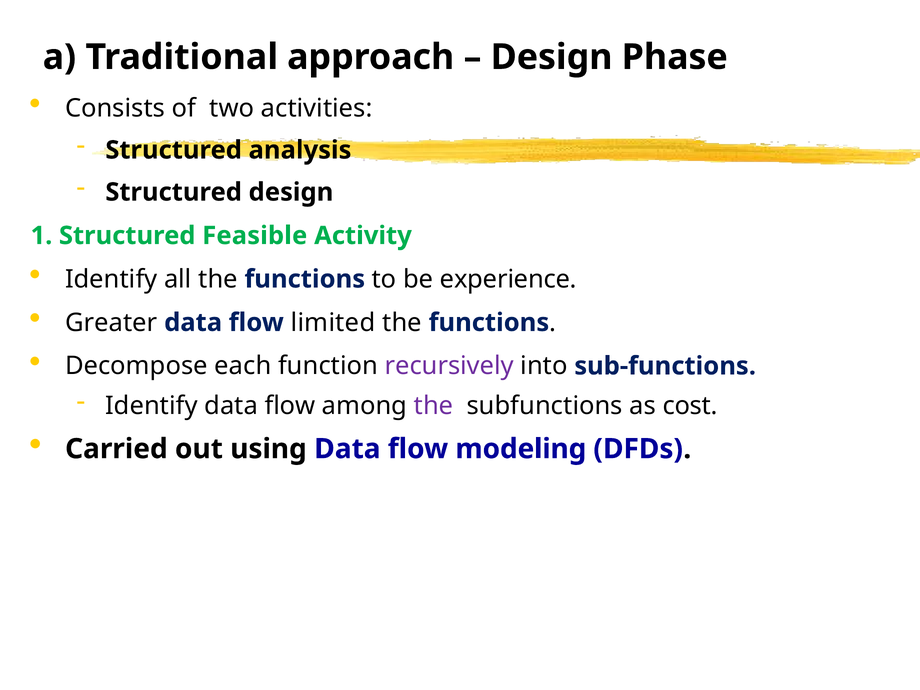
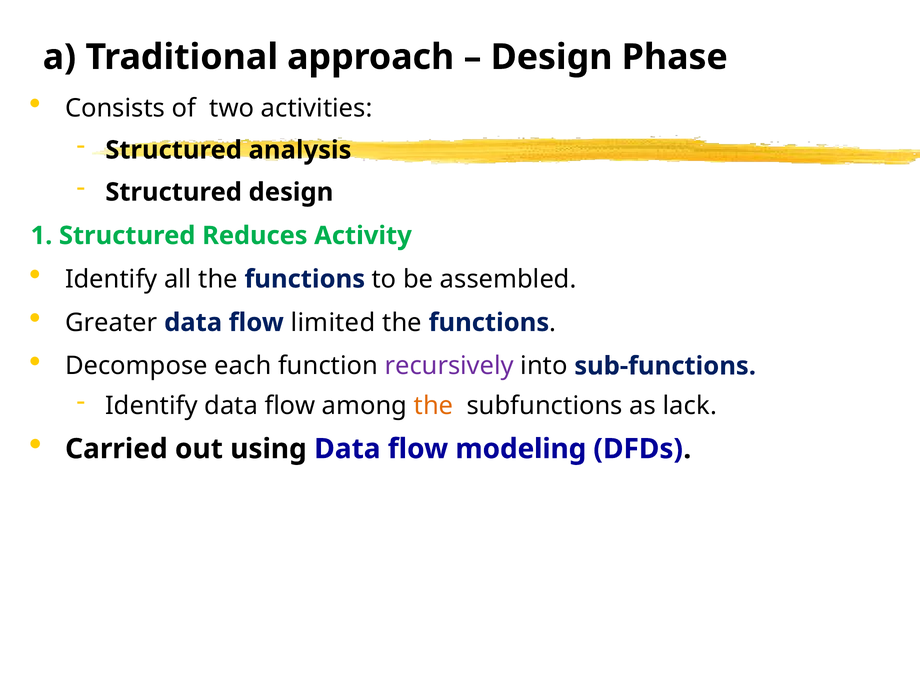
Feasible: Feasible -> Reduces
experience: experience -> assembled
the at (434, 406) colour: purple -> orange
cost: cost -> lack
